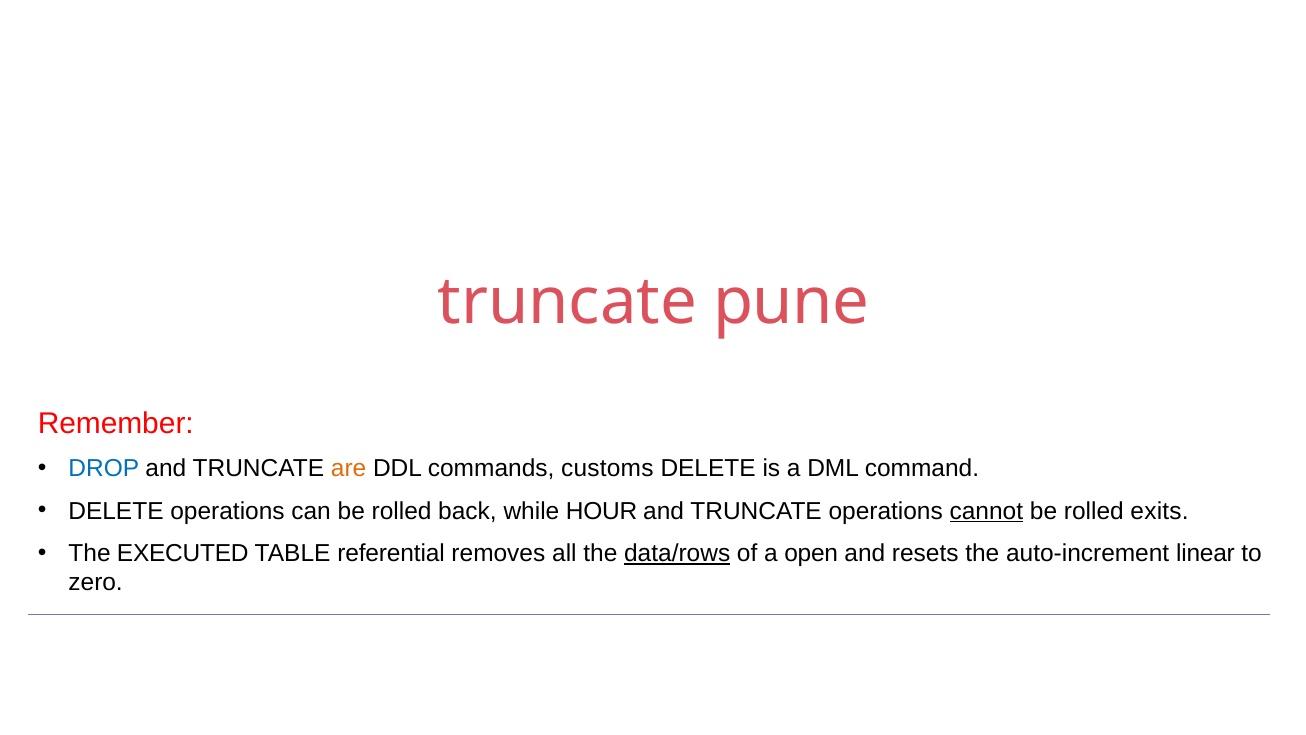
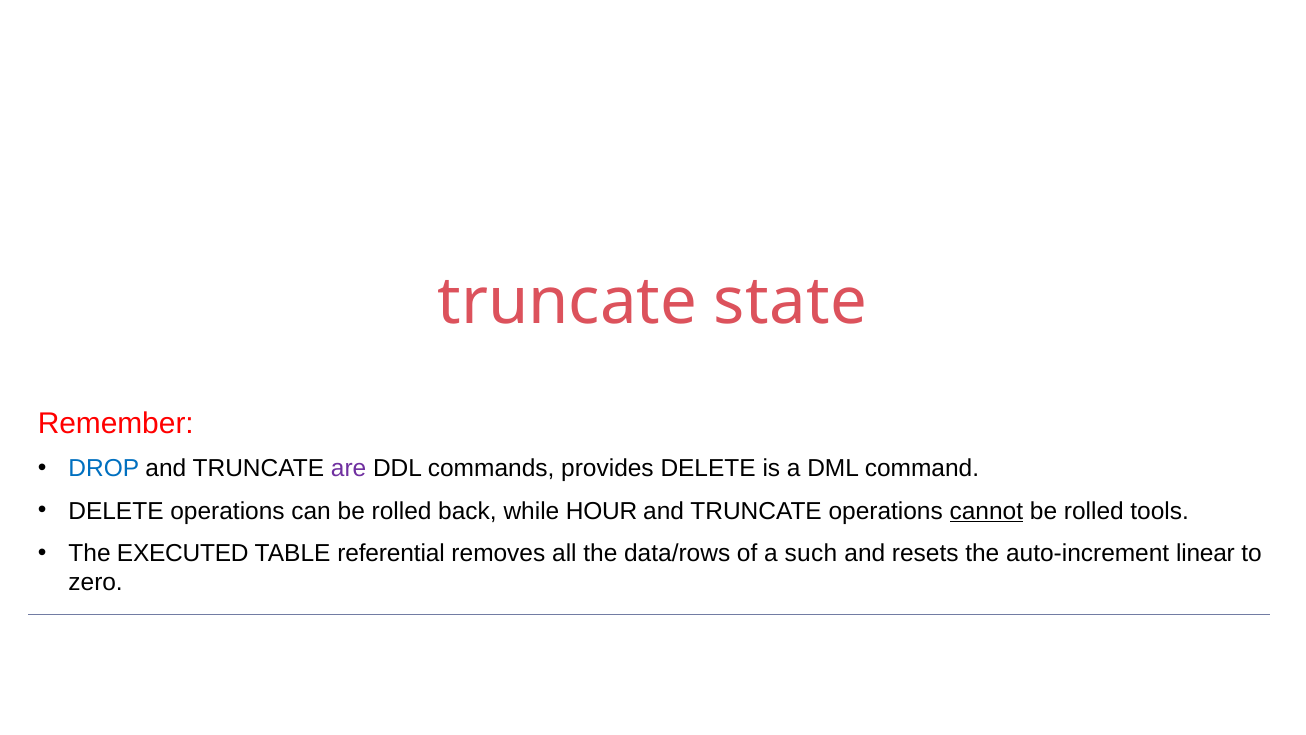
pune: pune -> state
are colour: orange -> purple
customs: customs -> provides
exits: exits -> tools
data/rows underline: present -> none
open: open -> such
